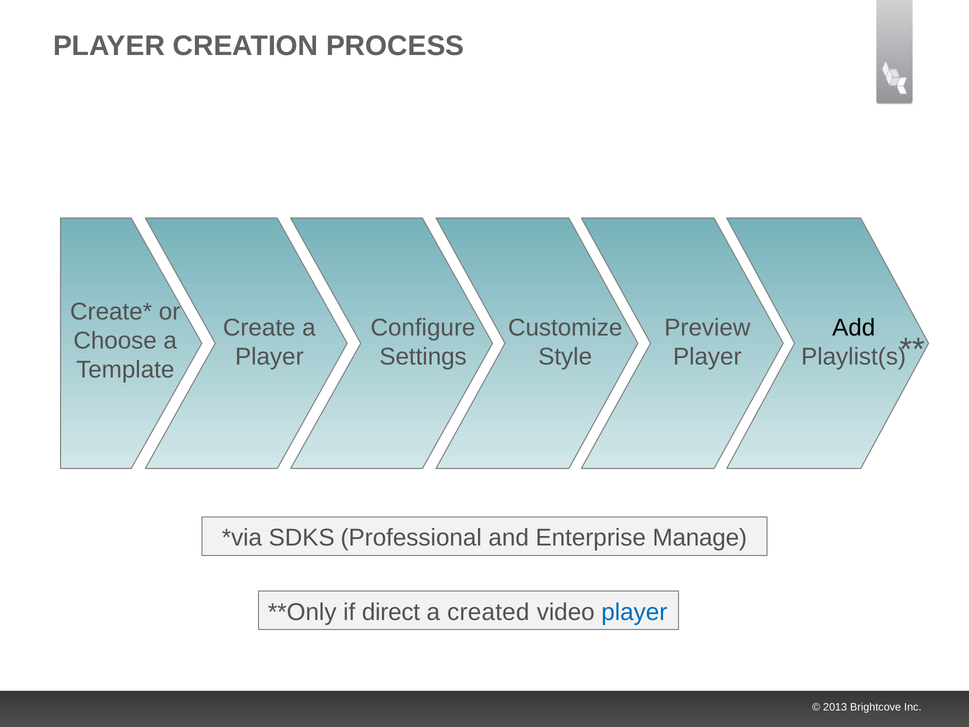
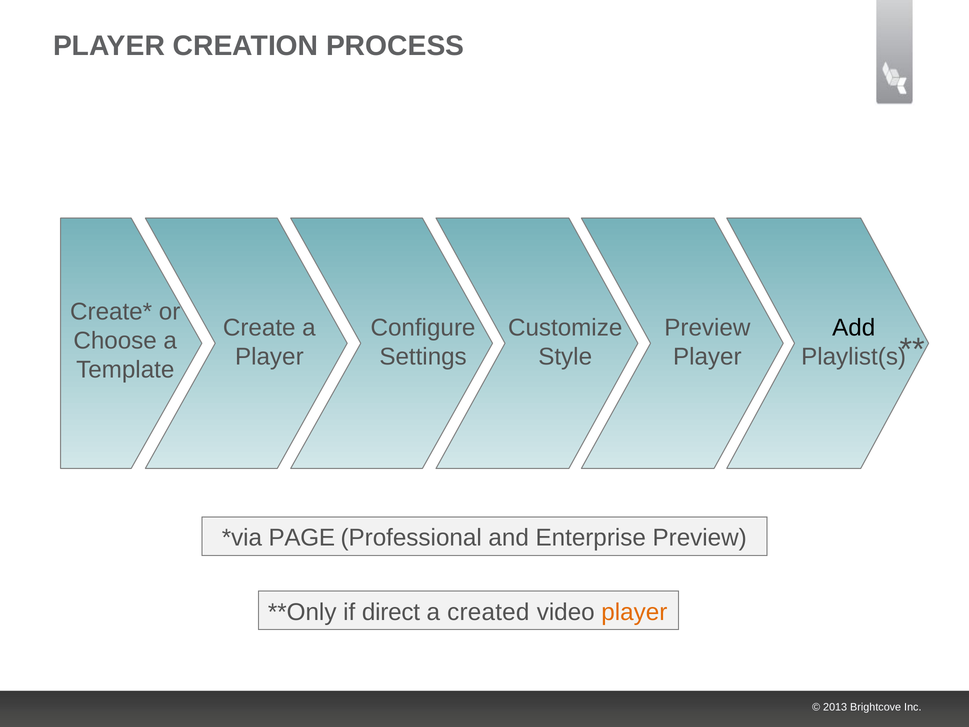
SDKS: SDKS -> PAGE
Enterprise Manage: Manage -> Preview
player at (634, 612) colour: blue -> orange
